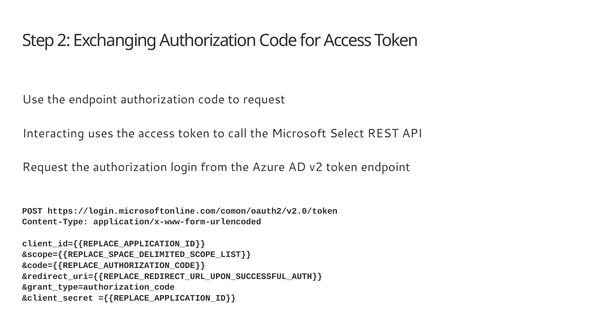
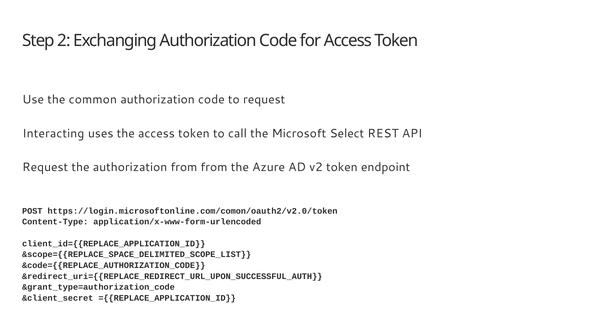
the endpoint: endpoint -> common
authorization login: login -> from
